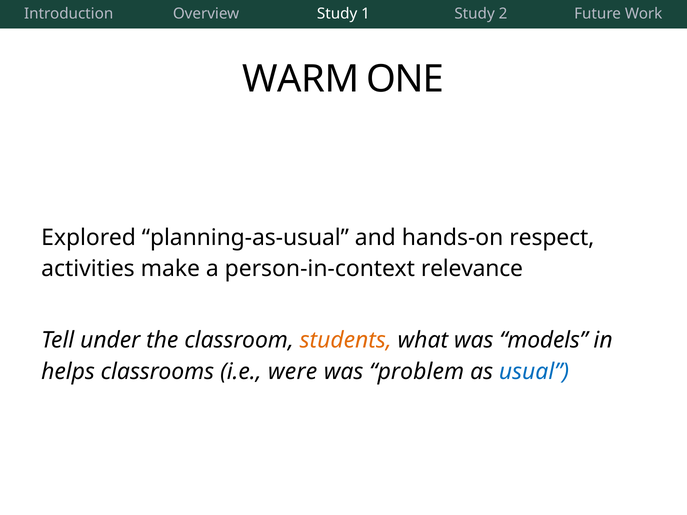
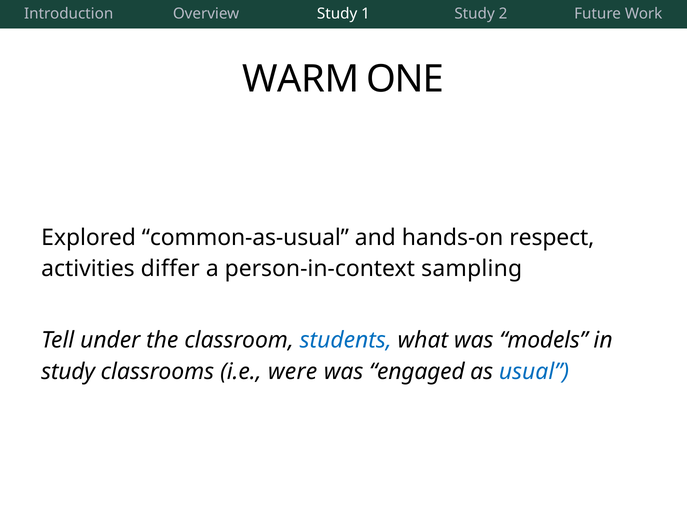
planning-as-usual: planning-as-usual -> common-as-usual
make: make -> differ
relevance: relevance -> sampling
students colour: orange -> blue
helps at (68, 372): helps -> study
problem: problem -> engaged
